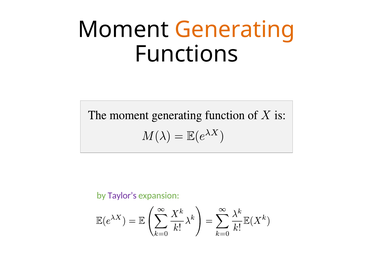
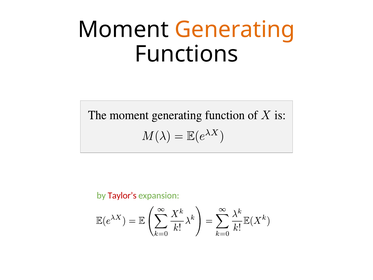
Taylor’s colour: purple -> red
